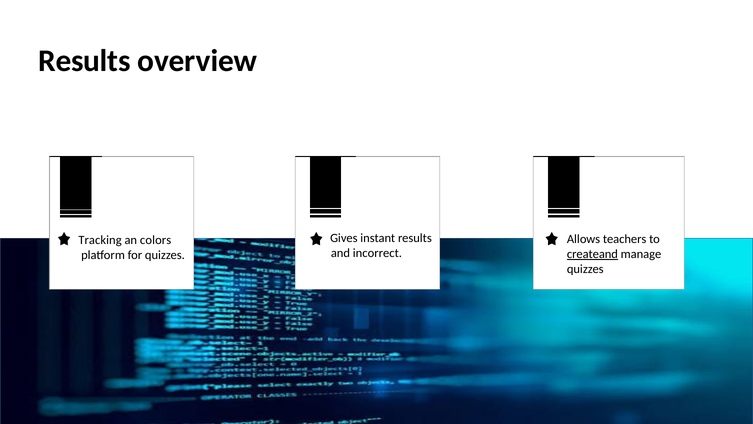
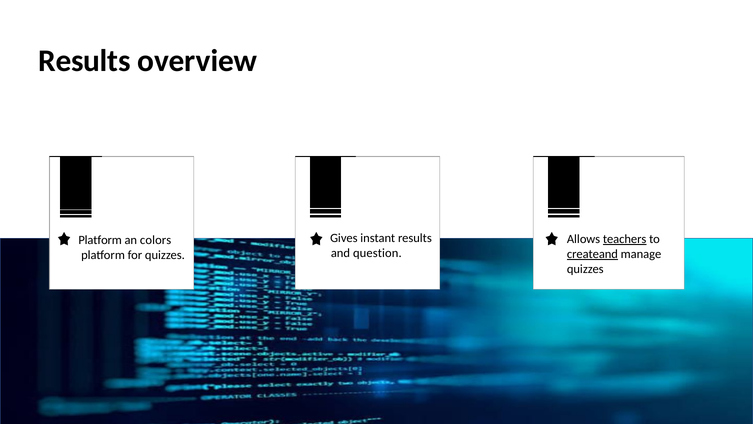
teachers underline: none -> present
Tracking at (100, 240): Tracking -> Platform
incorrect: incorrect -> question
